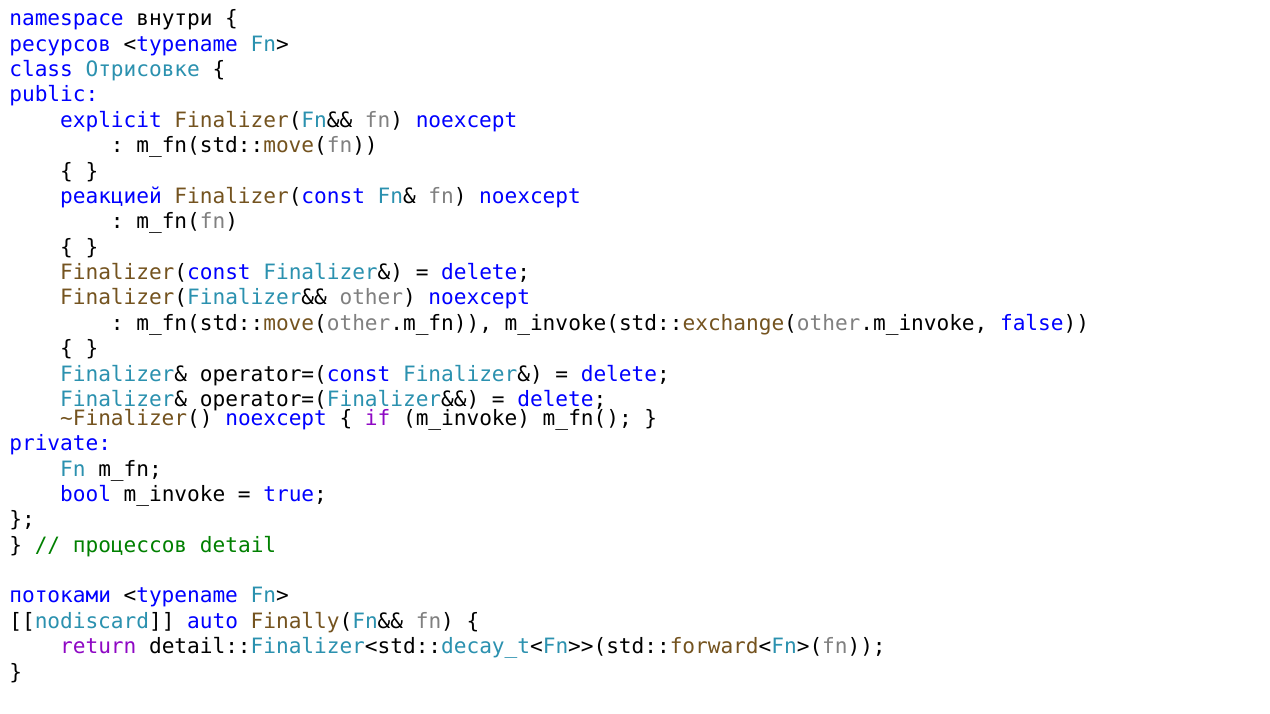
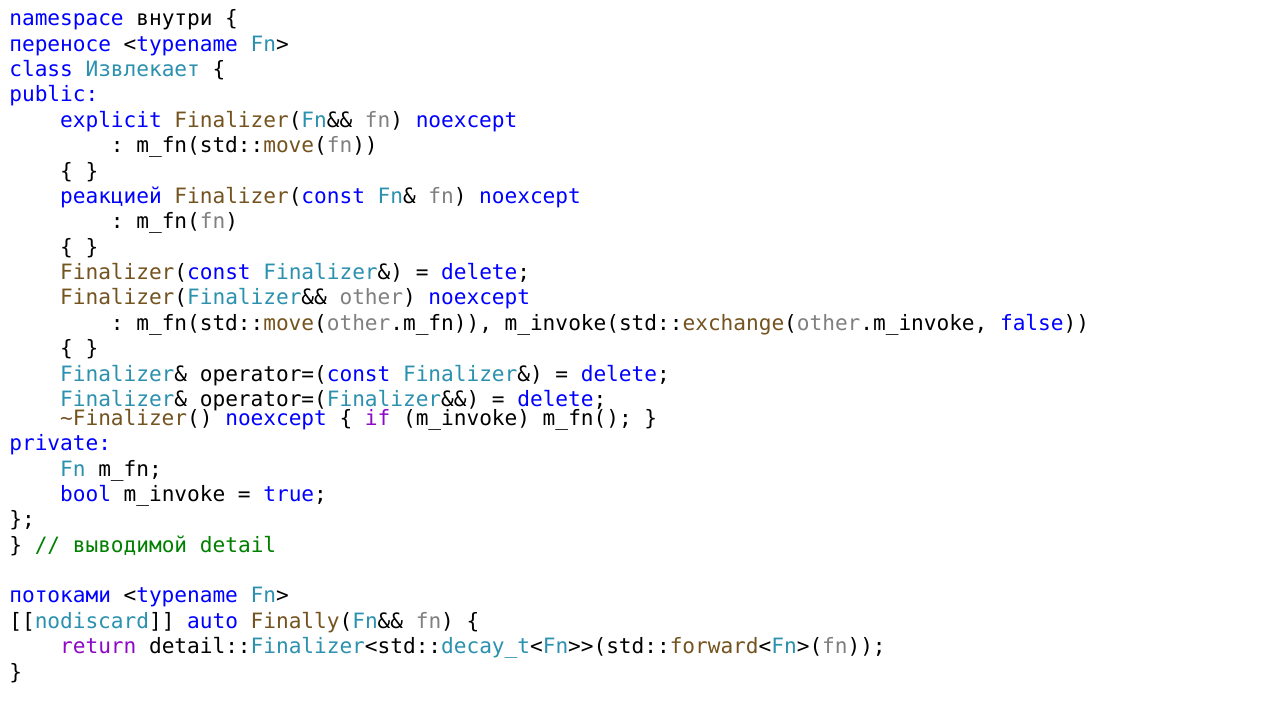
ресурсов: ресурсов -> переносе
Отрисовке: Отрисовке -> Извлекает
процессов: процессов -> выводимой
